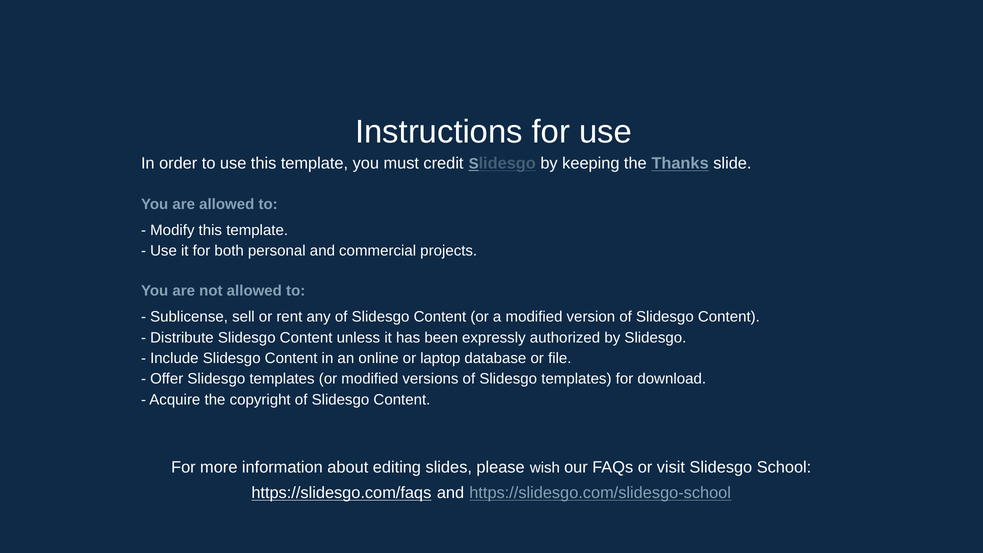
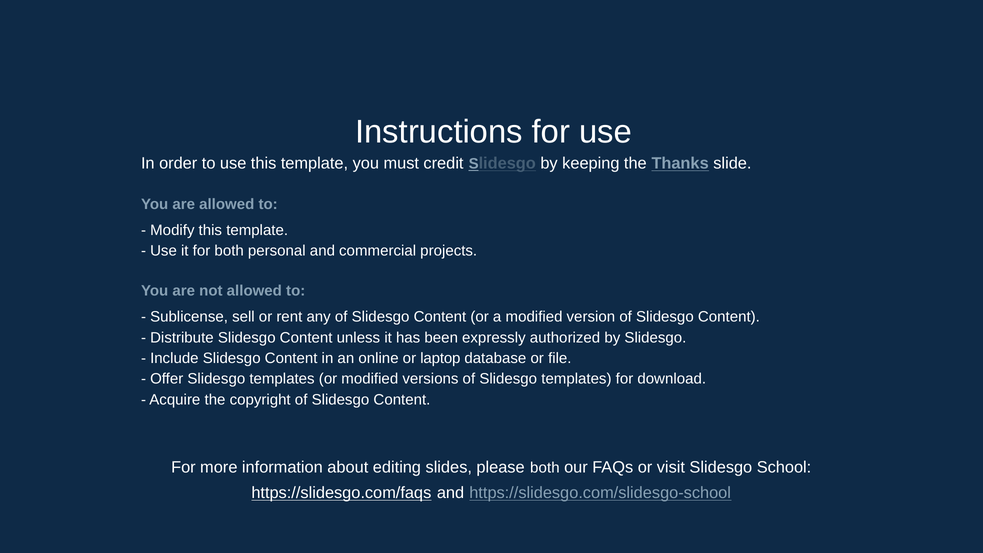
please wish: wish -> both
